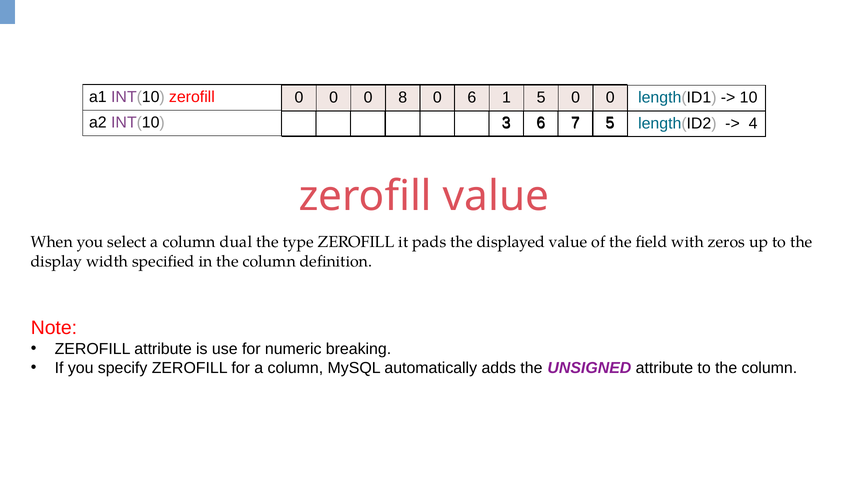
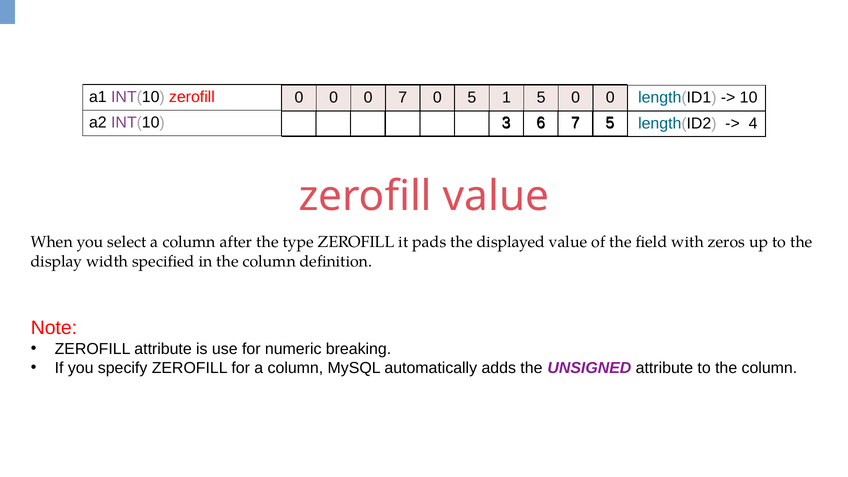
0 8: 8 -> 7
0 6: 6 -> 5
dual: dual -> after
